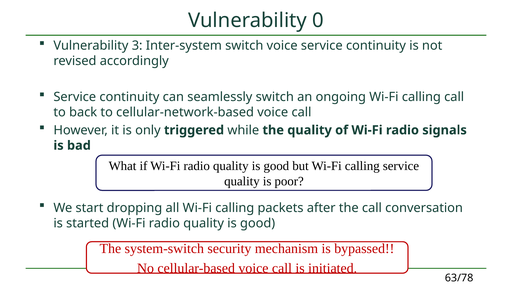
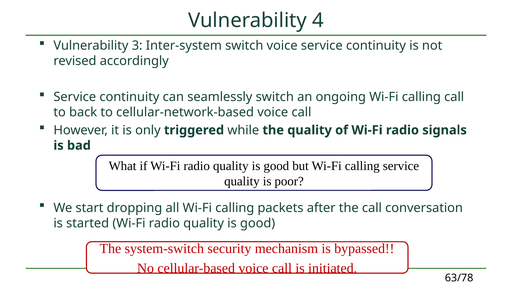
0: 0 -> 4
